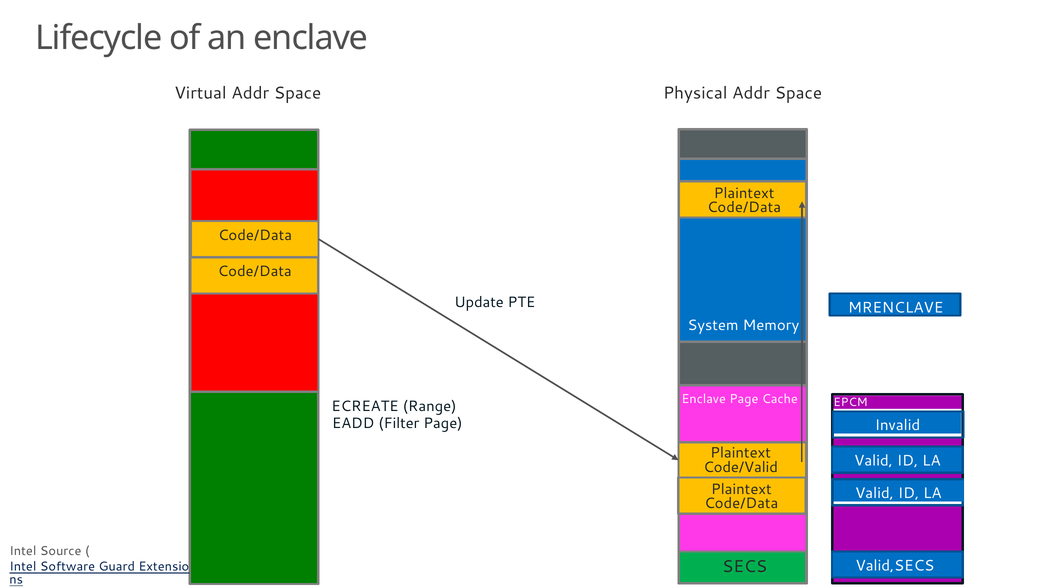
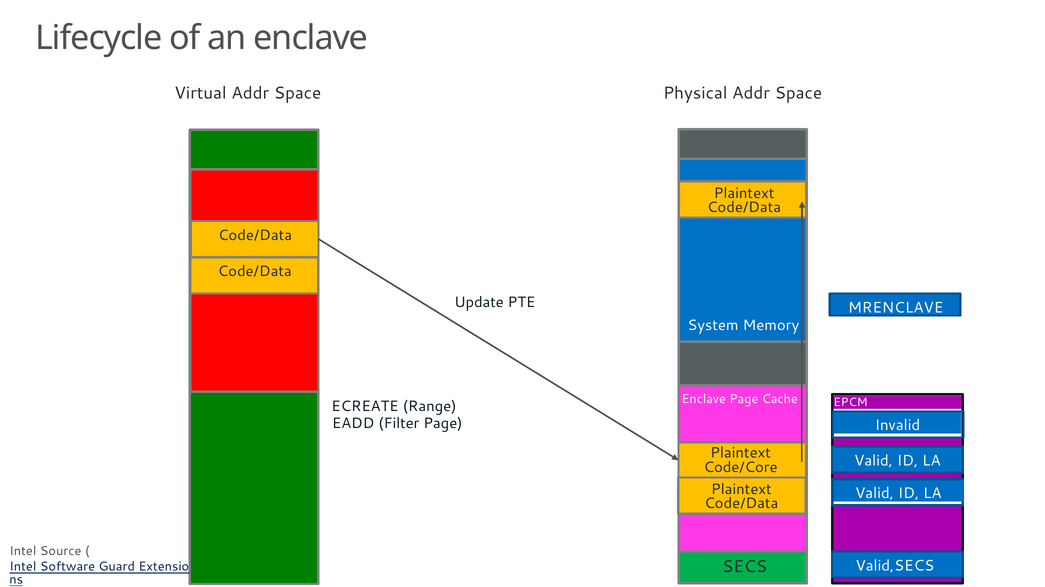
Code/Valid: Code/Valid -> Code/Core
